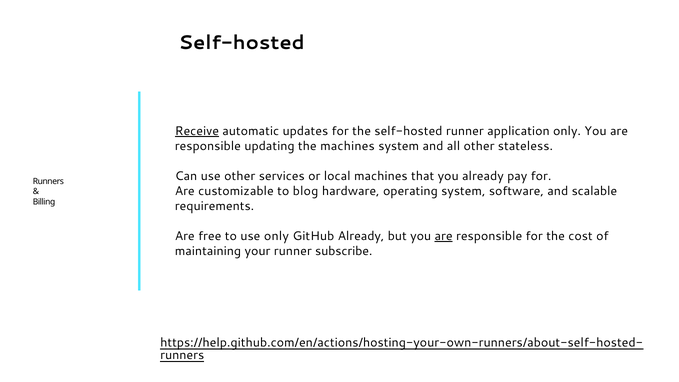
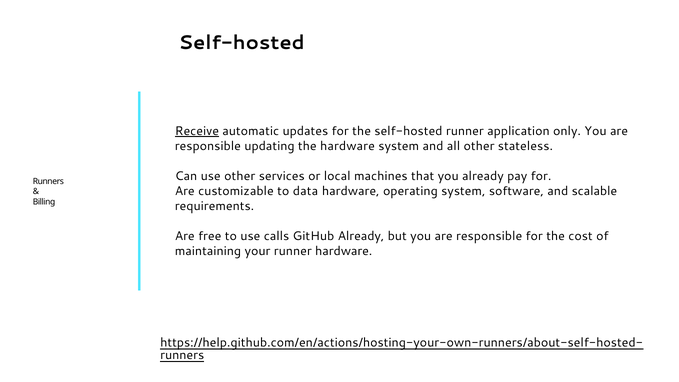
the machines: machines -> hardware
blog: blog -> data
use only: only -> calls
are at (444, 236) underline: present -> none
runner subscribe: subscribe -> hardware
